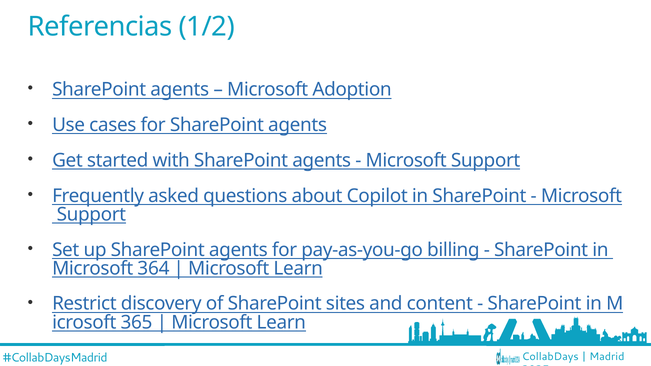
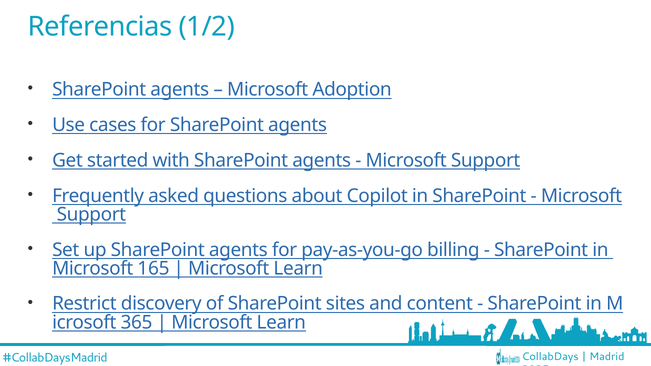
364: 364 -> 165
